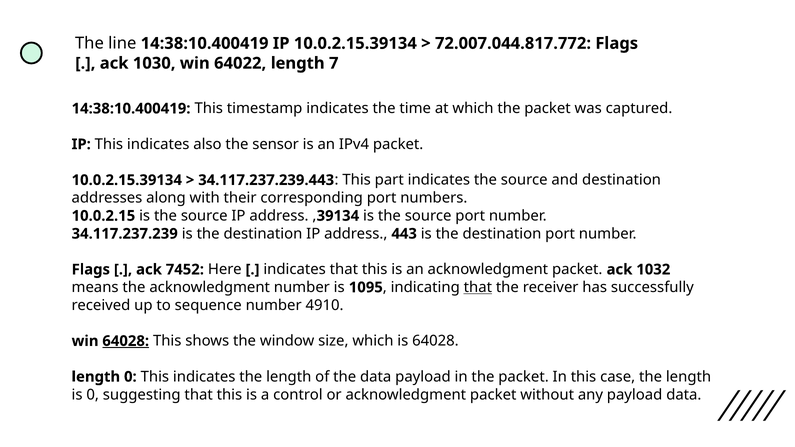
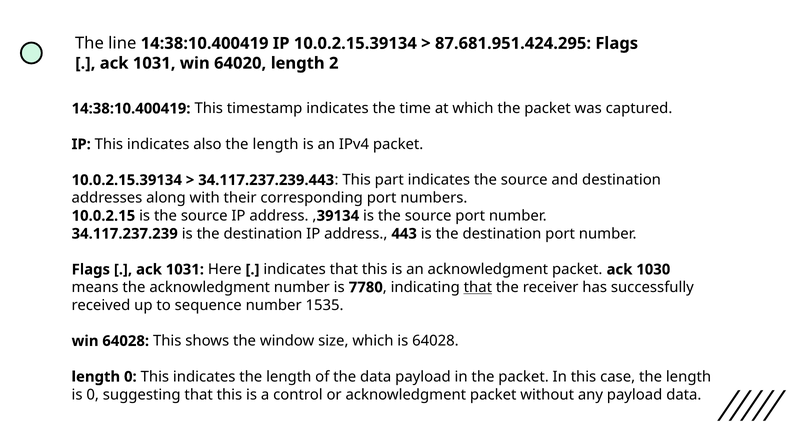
72.007.044.817.772: 72.007.044.817.772 -> 87.681.951.424.295
1030 at (154, 63): 1030 -> 1031
64022: 64022 -> 64020
7: 7 -> 2
sensor at (276, 144): sensor -> length
7452 at (185, 270): 7452 -> 1031
1032: 1032 -> 1030
1095: 1095 -> 7780
4910: 4910 -> 1535
64028 at (126, 341) underline: present -> none
